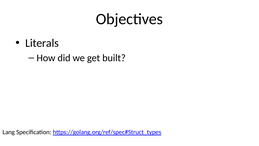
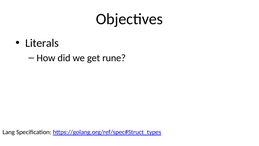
built: built -> rune
